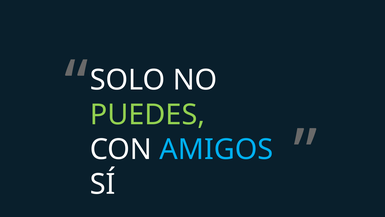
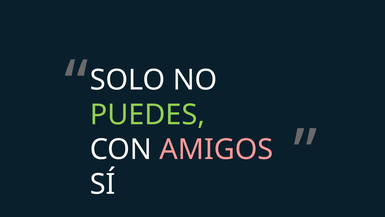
AMIGOS colour: light blue -> pink
